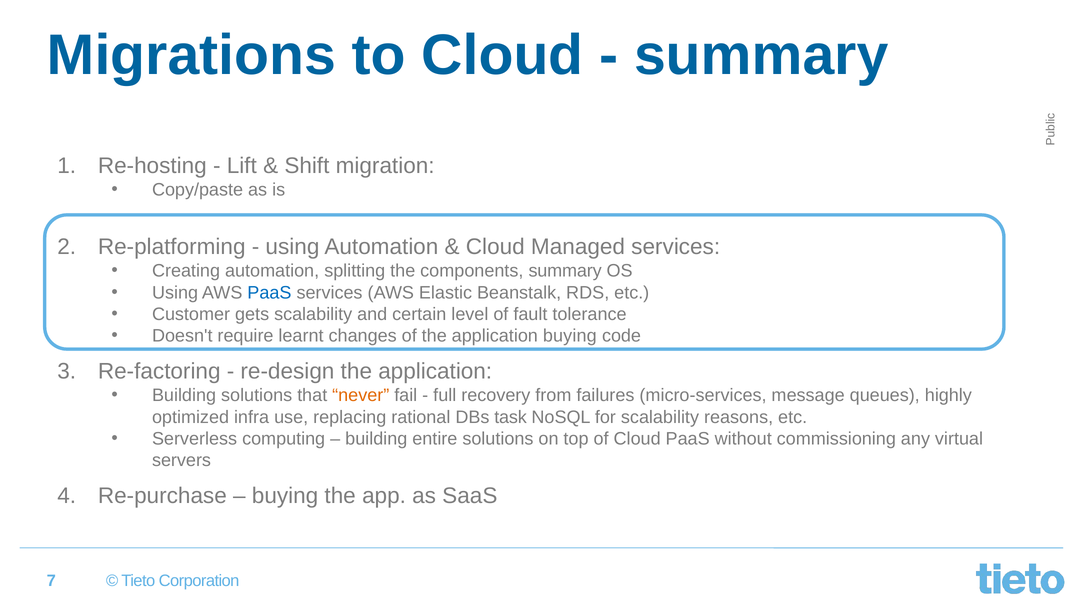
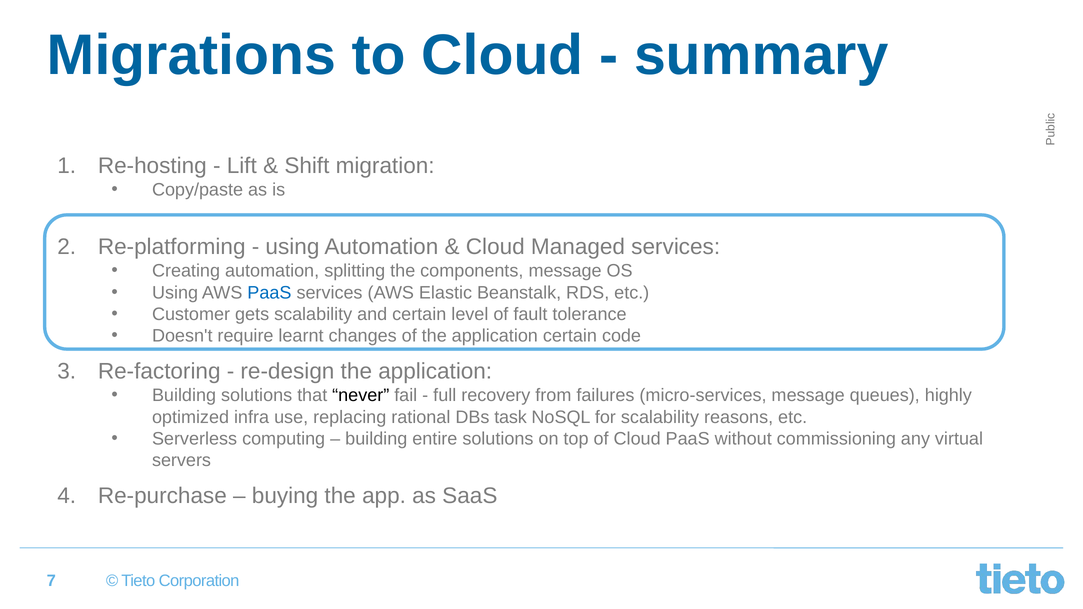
components summary: summary -> message
application buying: buying -> certain
never colour: orange -> black
